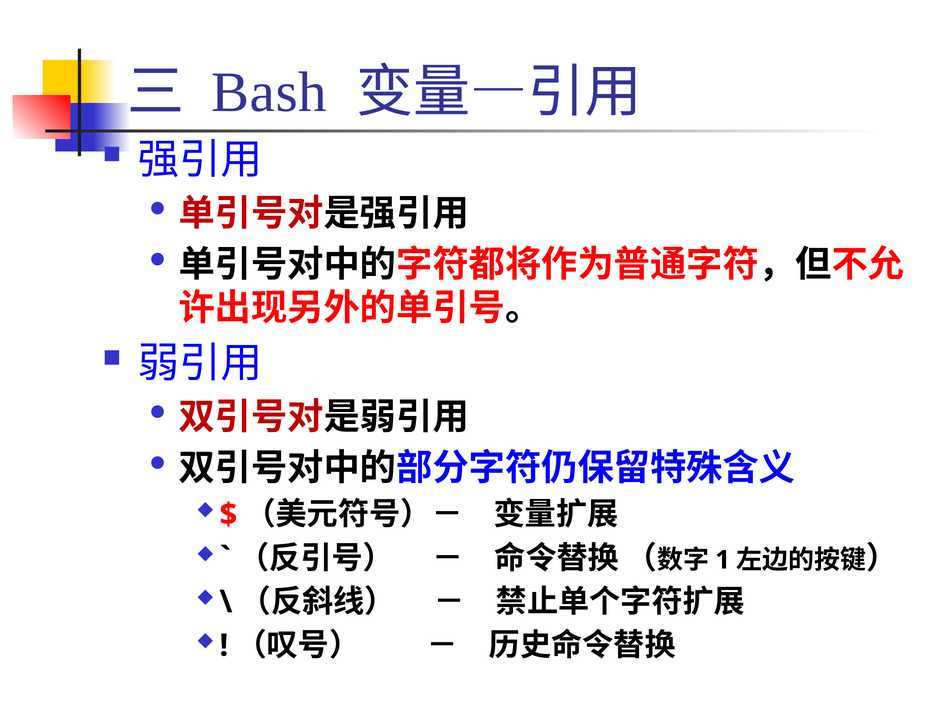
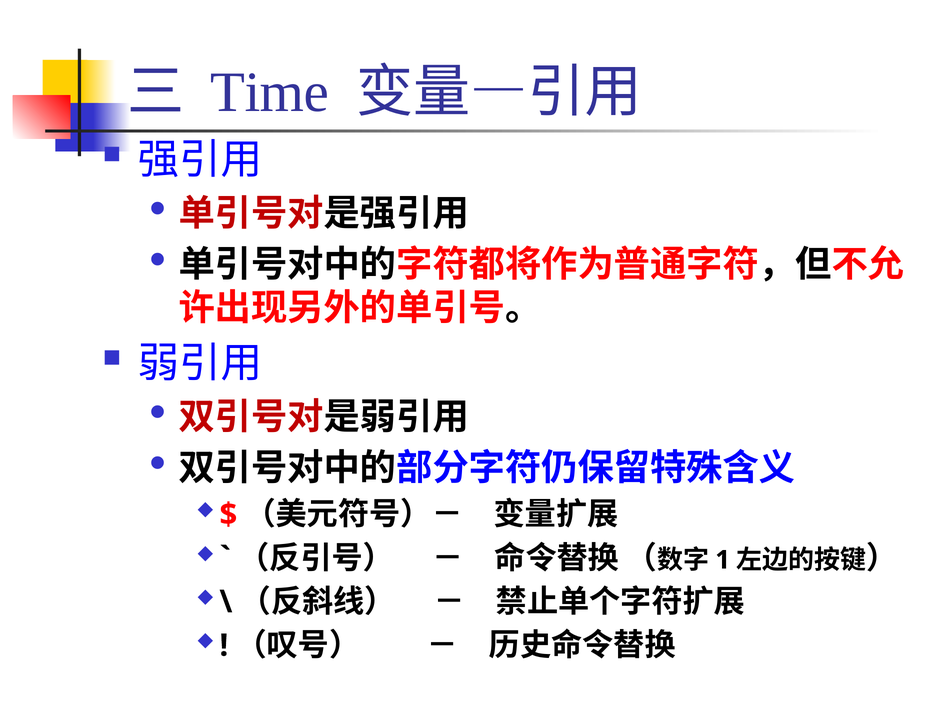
Bash: Bash -> Time
